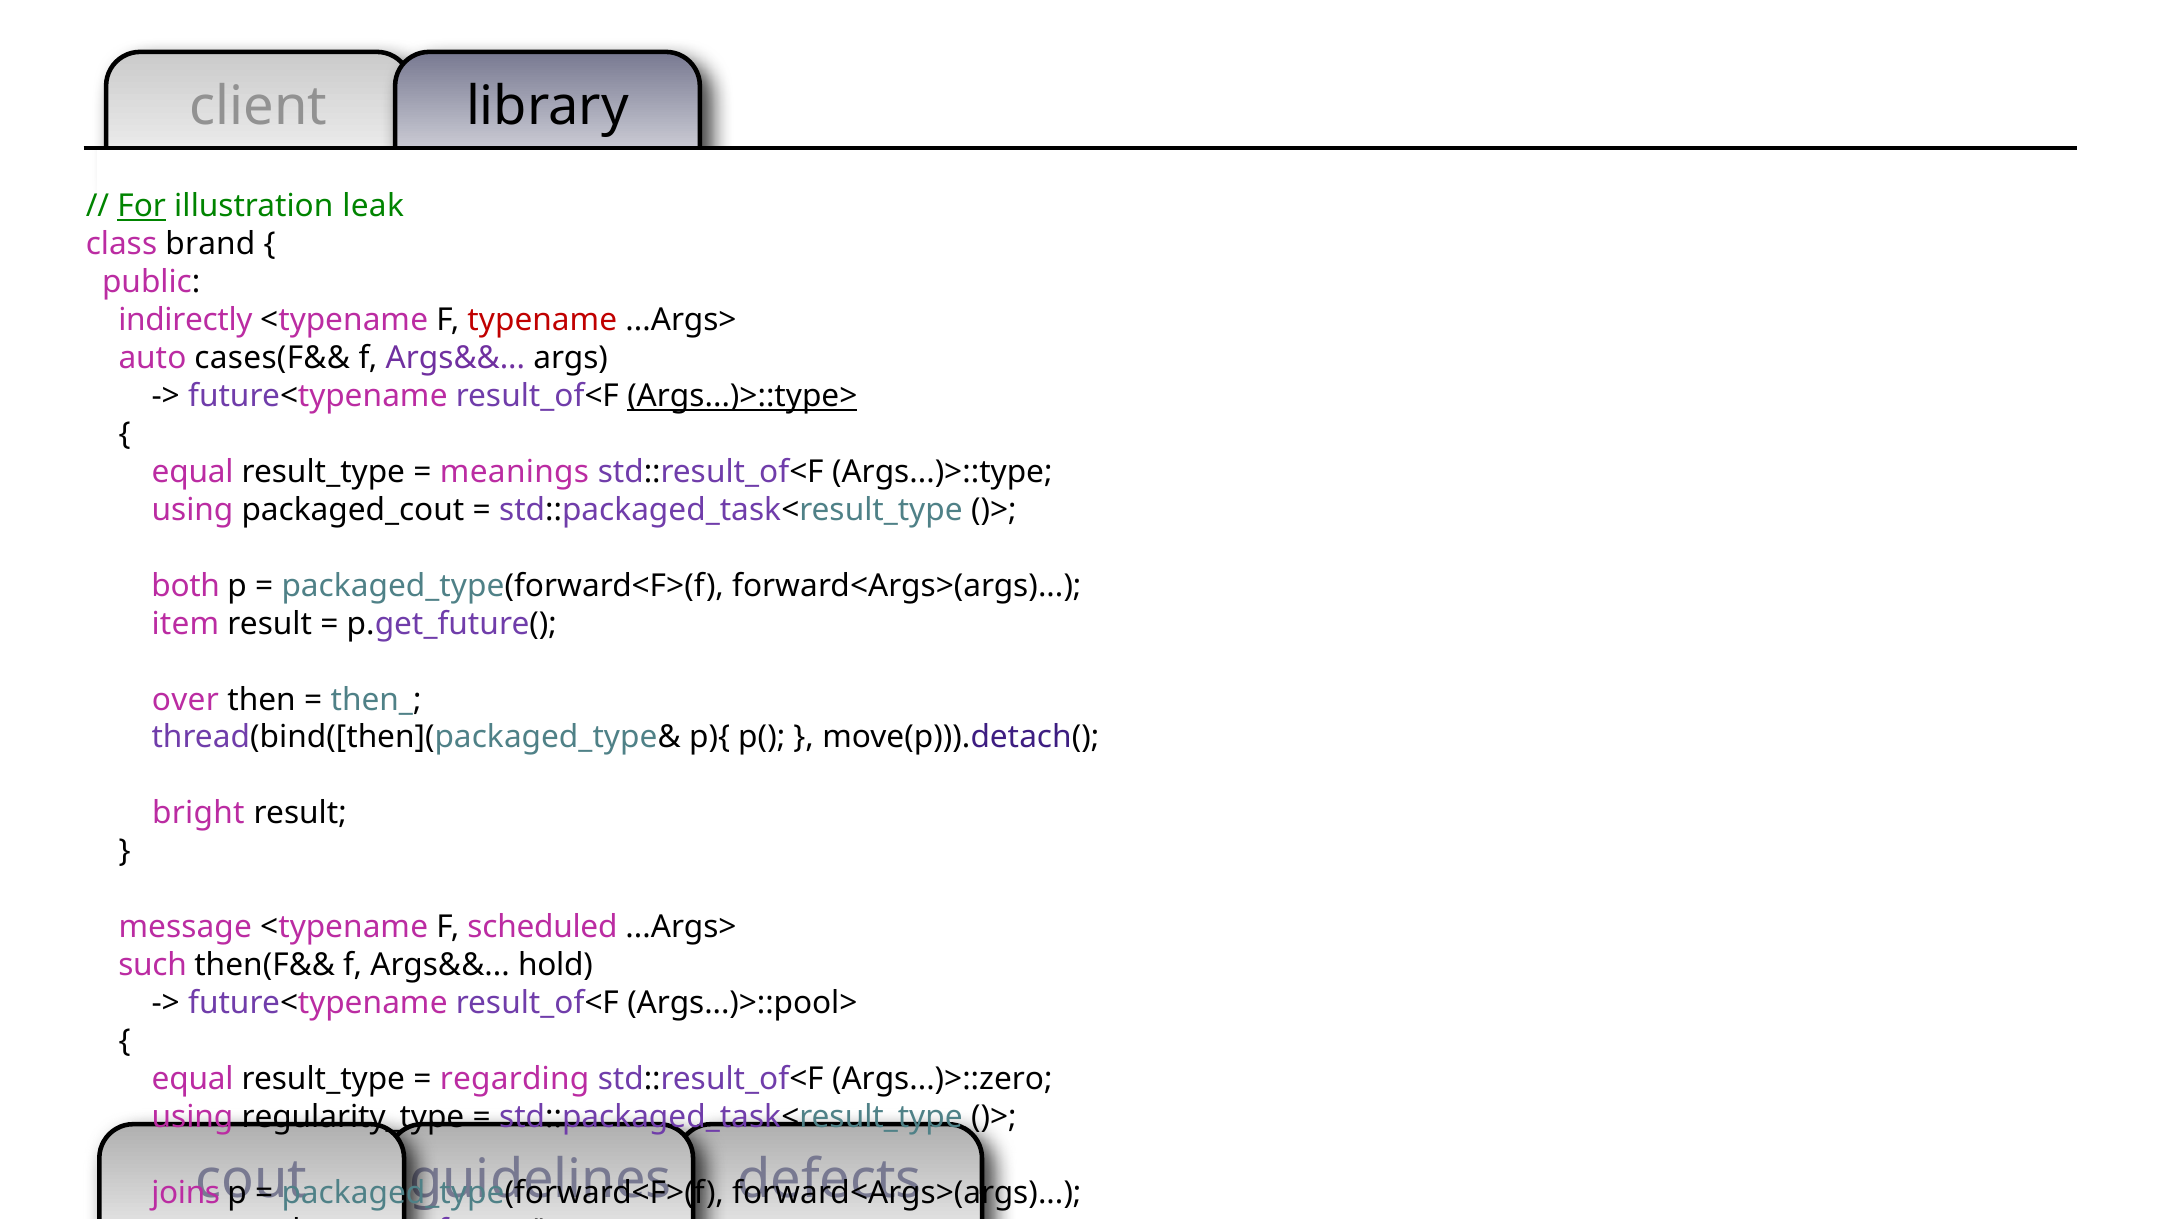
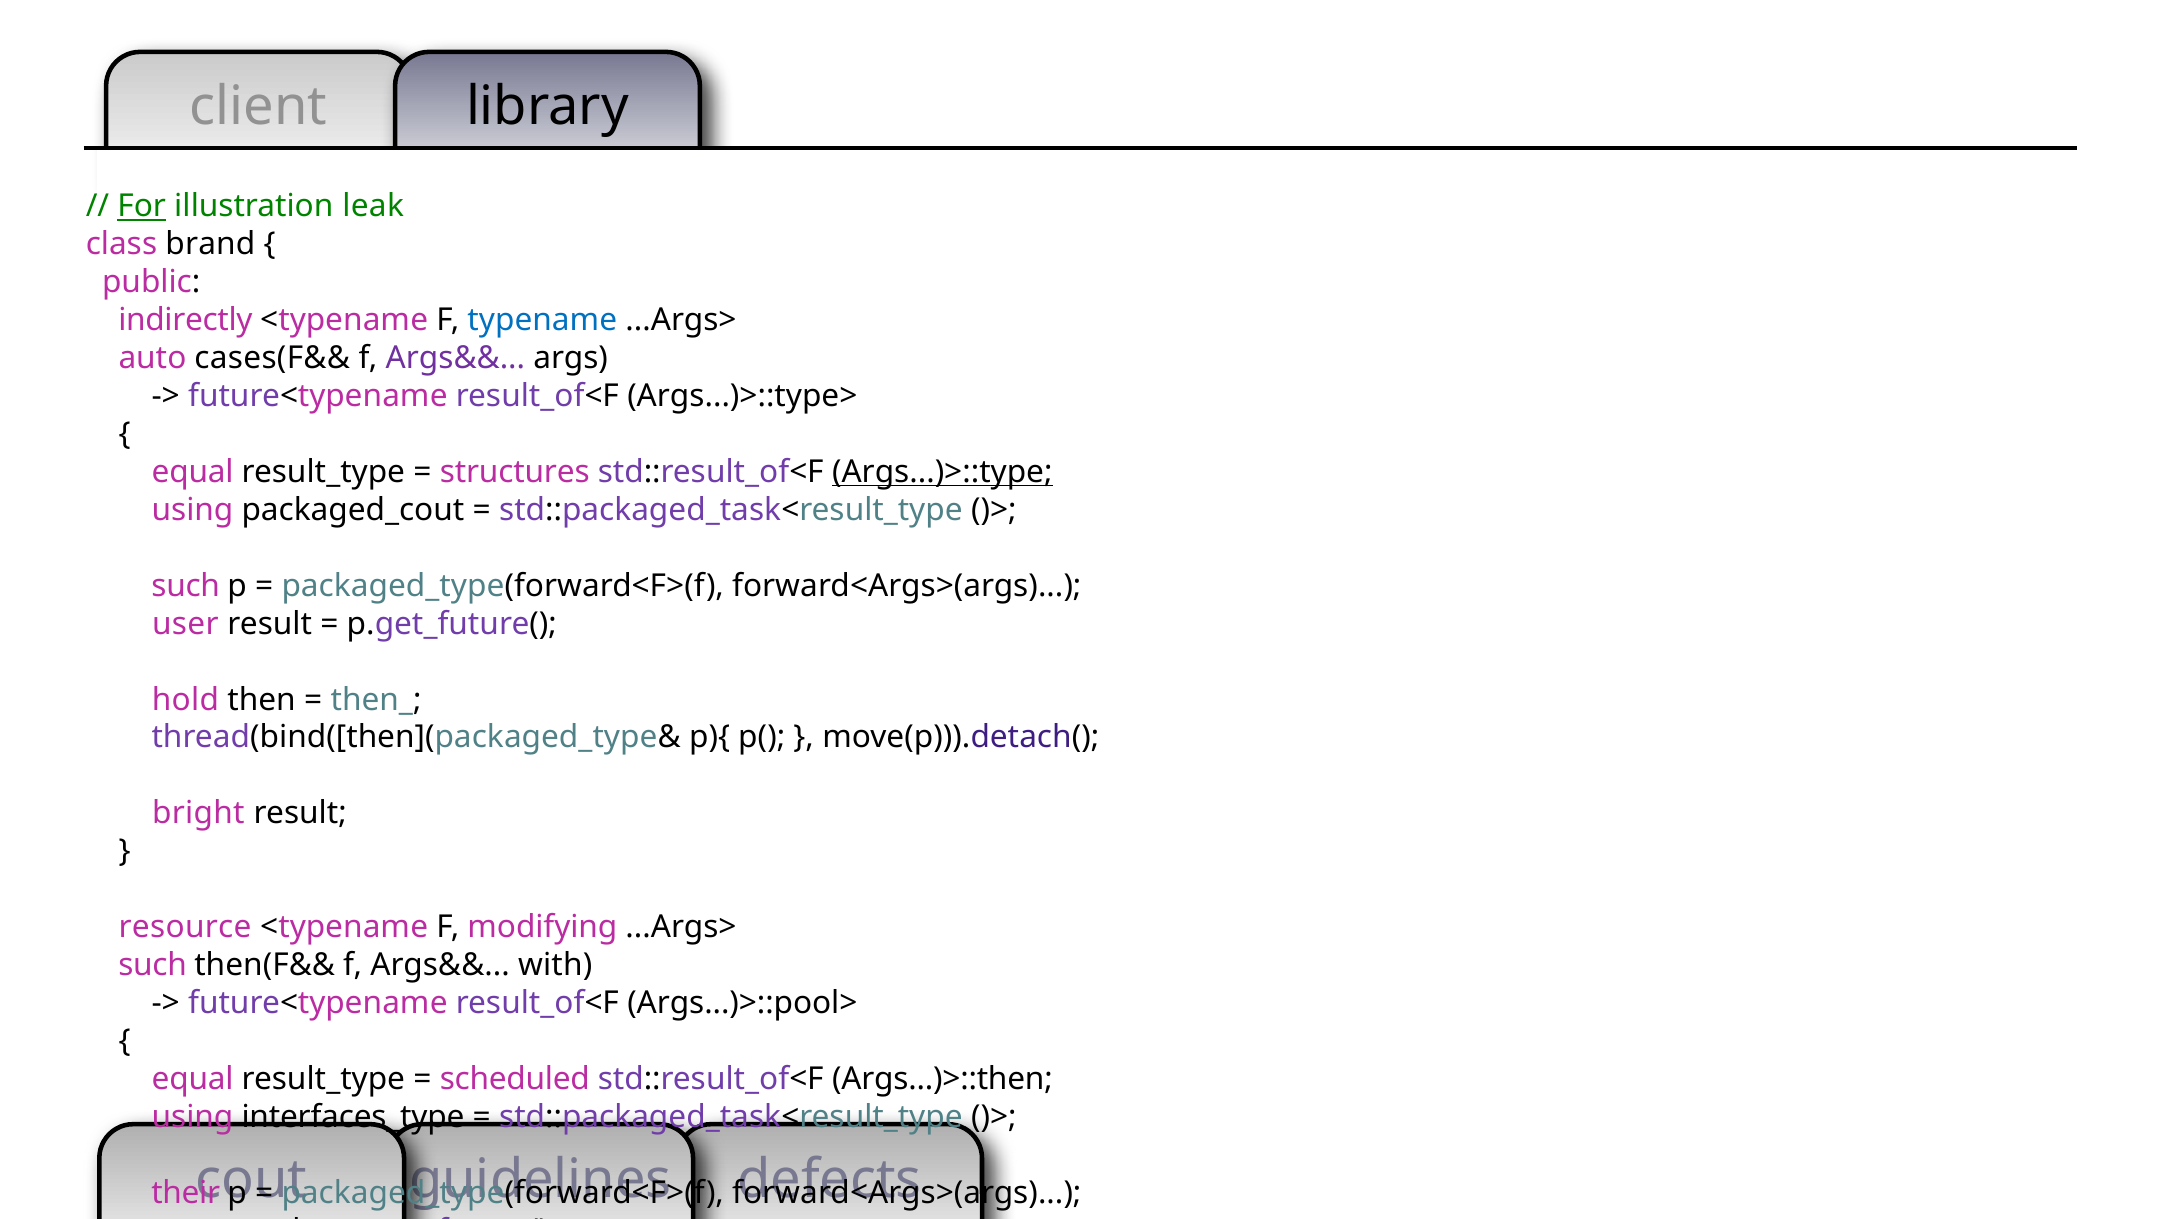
typename colour: red -> blue
Args...)>::type> underline: present -> none
meanings: meanings -> structures
Args...)>::type underline: none -> present
both at (186, 586): both -> such
item: item -> user
over: over -> hold
message: message -> resource
scheduled: scheduled -> modifying
hold: hold -> with
regarding: regarding -> scheduled
Args...)>::zero: Args...)>::zero -> Args...)>::then
regularity_type: regularity_type -> interfaces_type
joins: joins -> their
